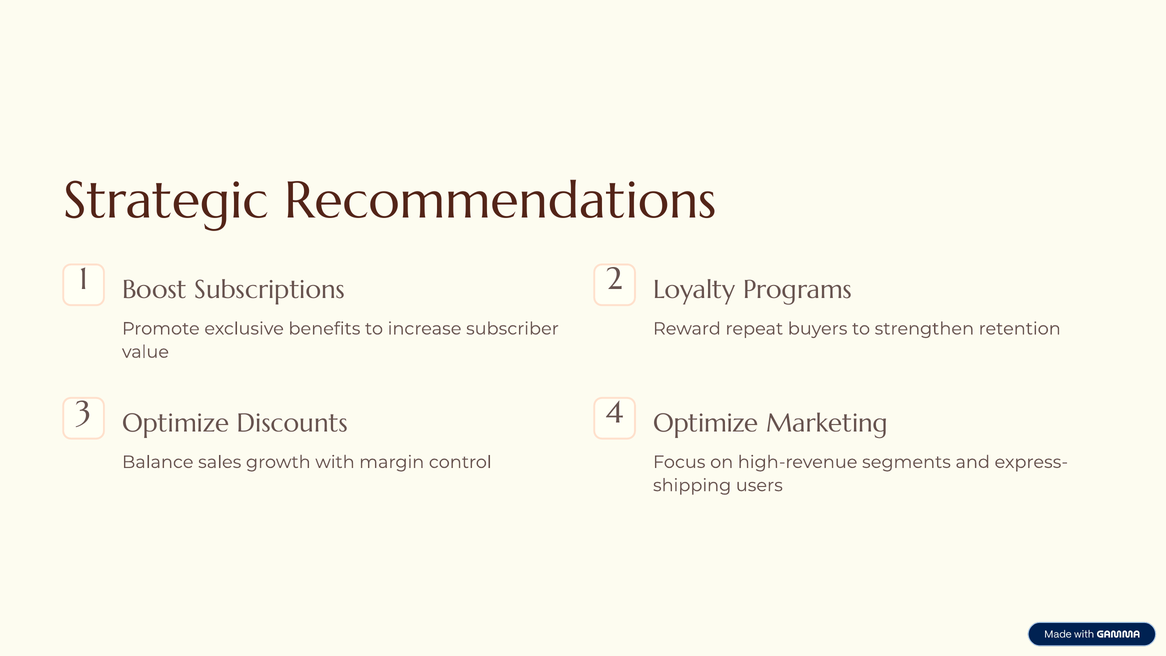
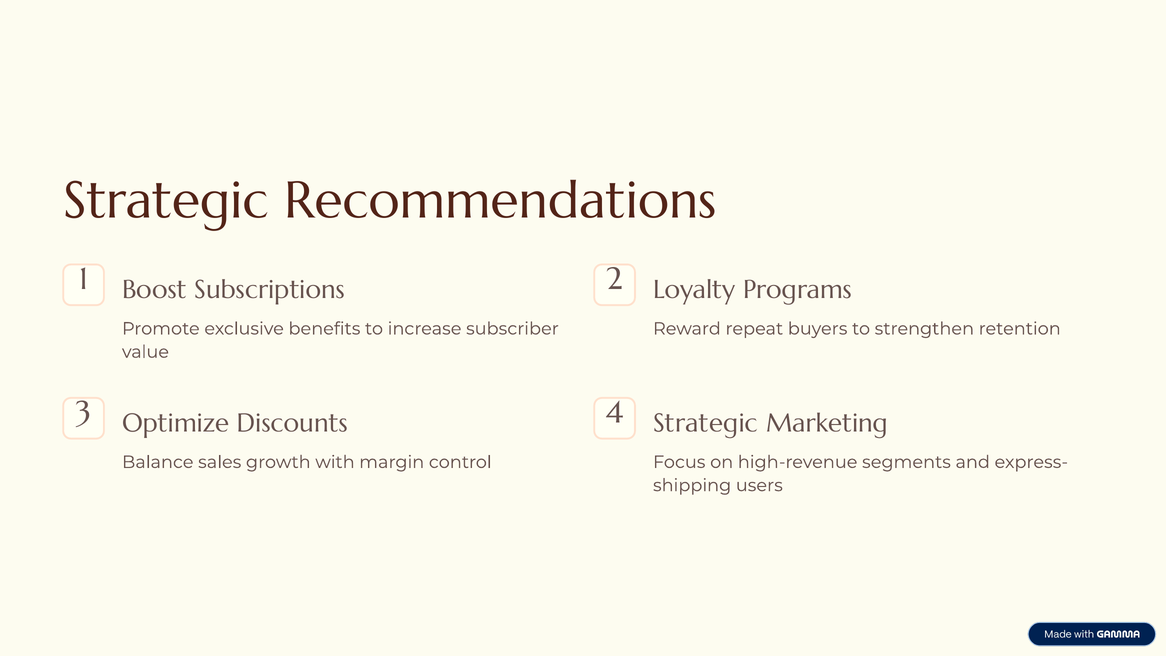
4 Optimize: Optimize -> Strategic
